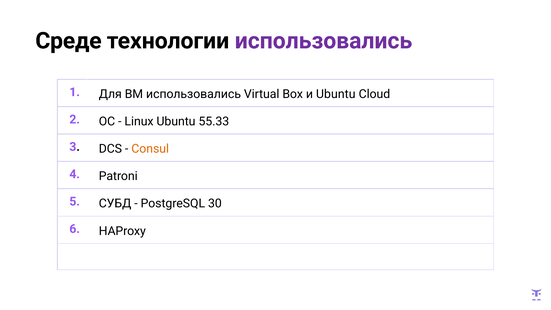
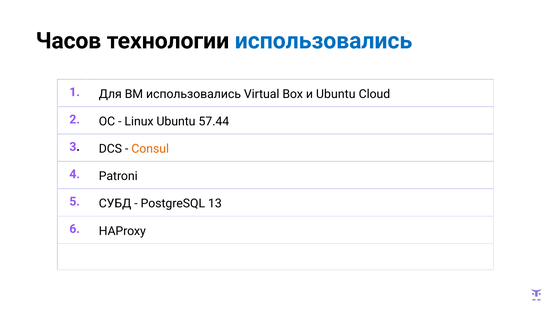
Среде: Среде -> Часов
использовались at (324, 41) colour: purple -> blue
55.33: 55.33 -> 57.44
30: 30 -> 13
